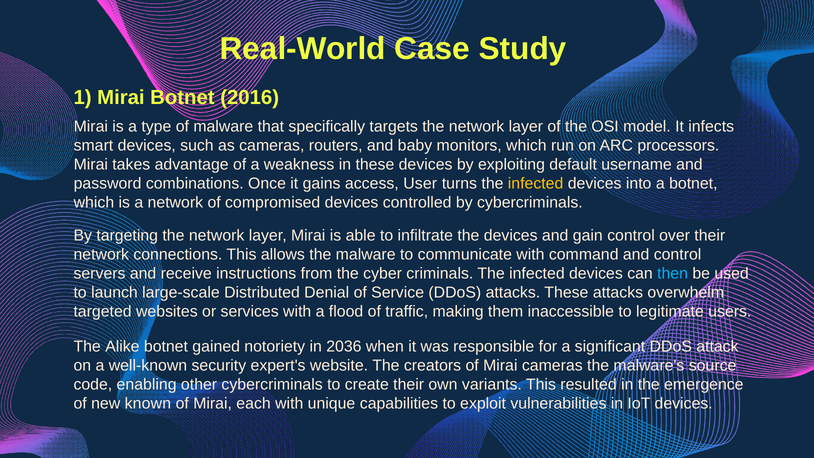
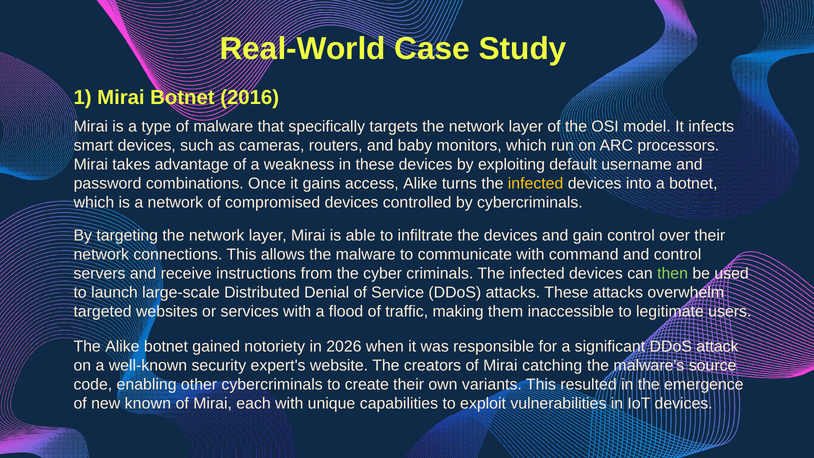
access User: User -> Alike
then colour: light blue -> light green
2036: 2036 -> 2026
Mirai cameras: cameras -> catching
